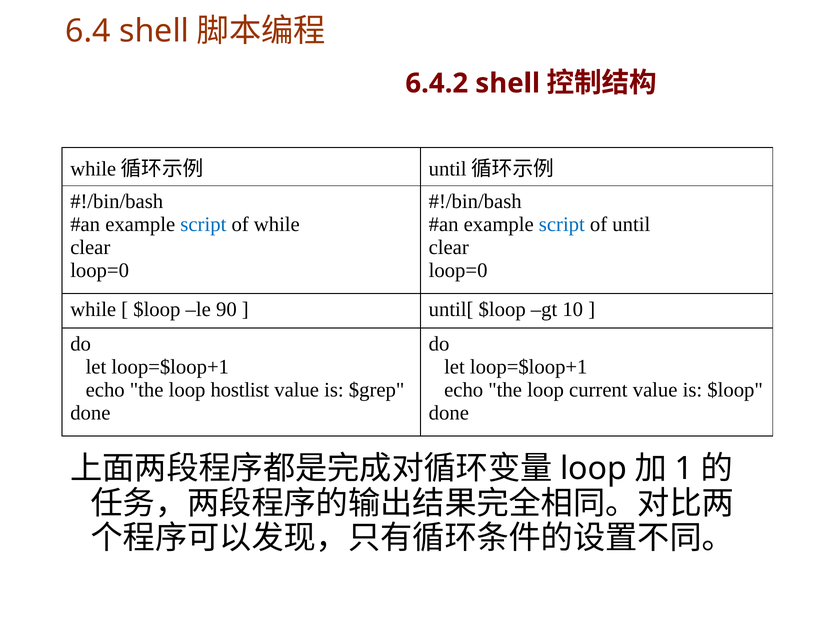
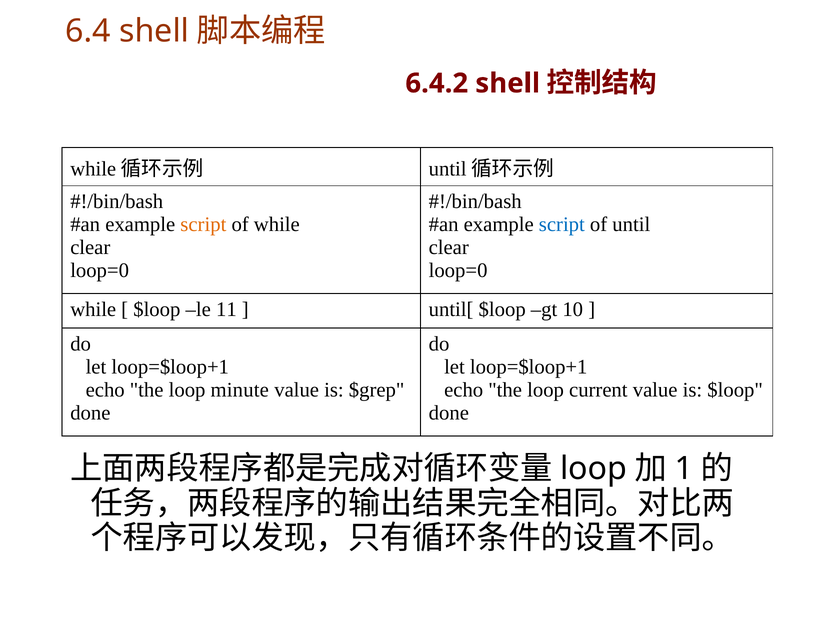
script at (203, 224) colour: blue -> orange
90: 90 -> 11
hostlist: hostlist -> minute
